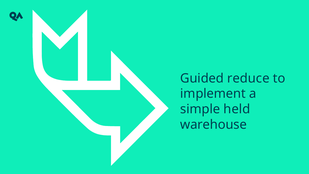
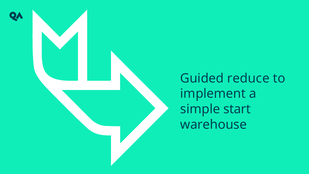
held: held -> start
